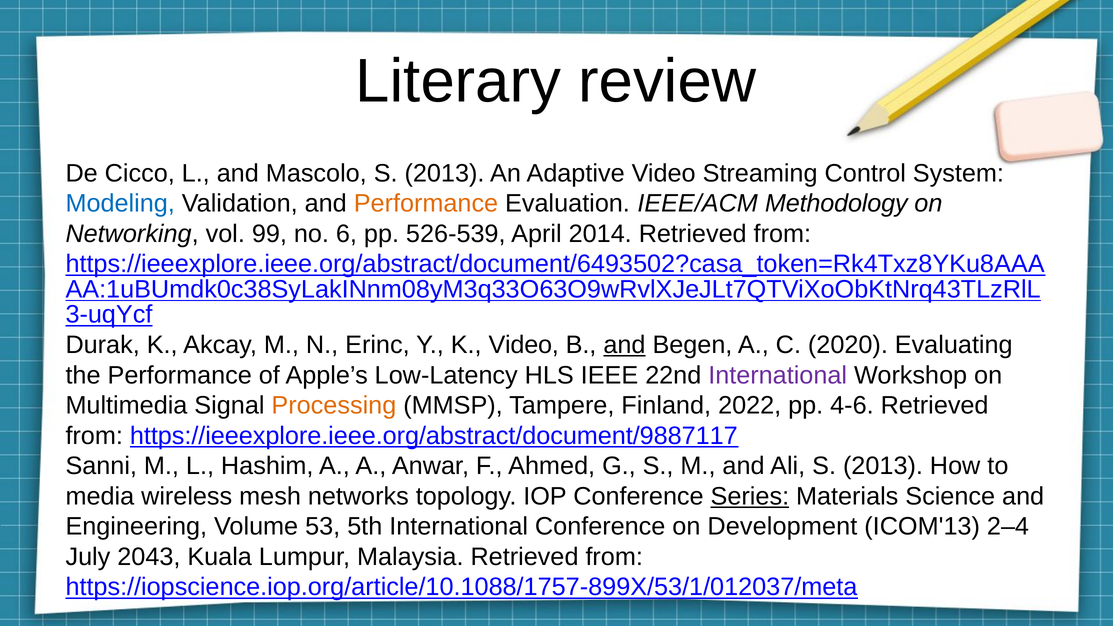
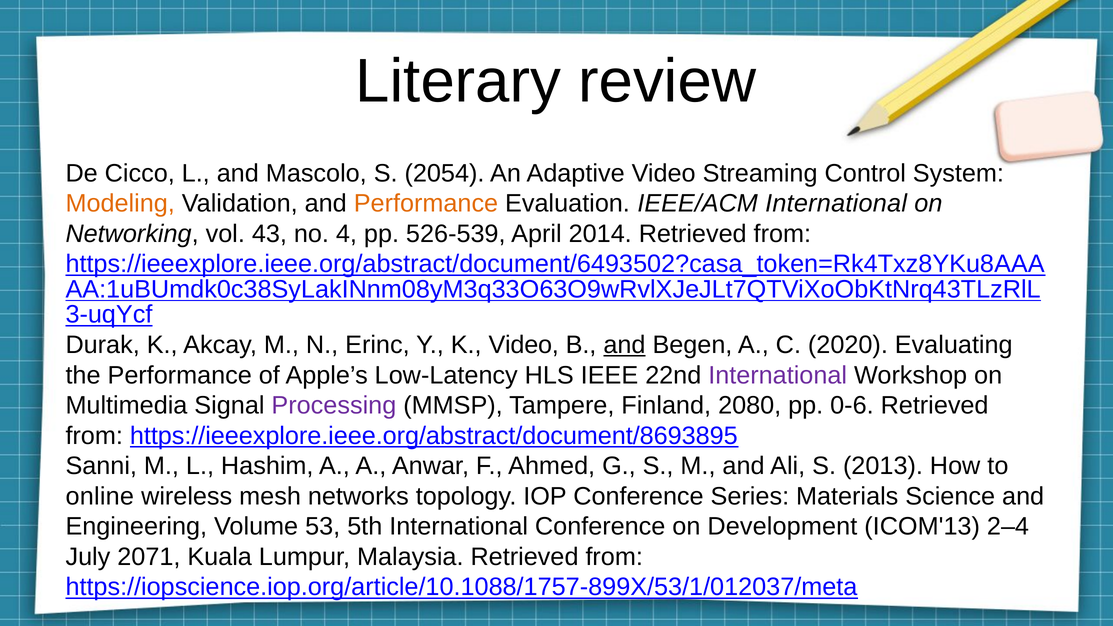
Mascolo S 2013: 2013 -> 2054
Modeling colour: blue -> orange
IEEE/ACM Methodology: Methodology -> International
99: 99 -> 43
6: 6 -> 4
Processing colour: orange -> purple
2022: 2022 -> 2080
4-6: 4-6 -> 0-6
https://ieeexplore.ieee.org/abstract/document/9887117: https://ieeexplore.ieee.org/abstract/document/9887117 -> https://ieeexplore.ieee.org/abstract/document/8693895
media: media -> online
Series underline: present -> none
2043: 2043 -> 2071
